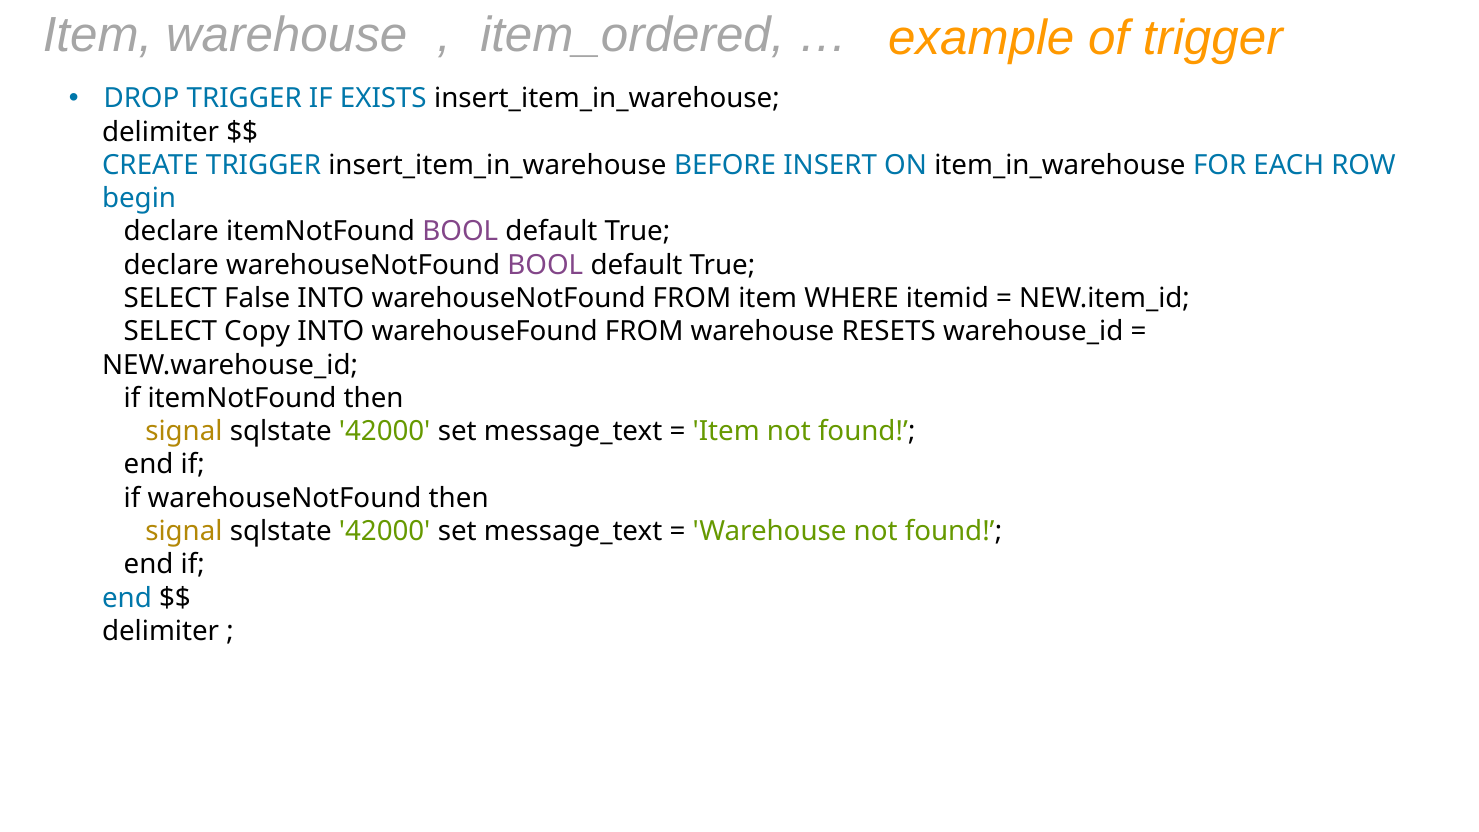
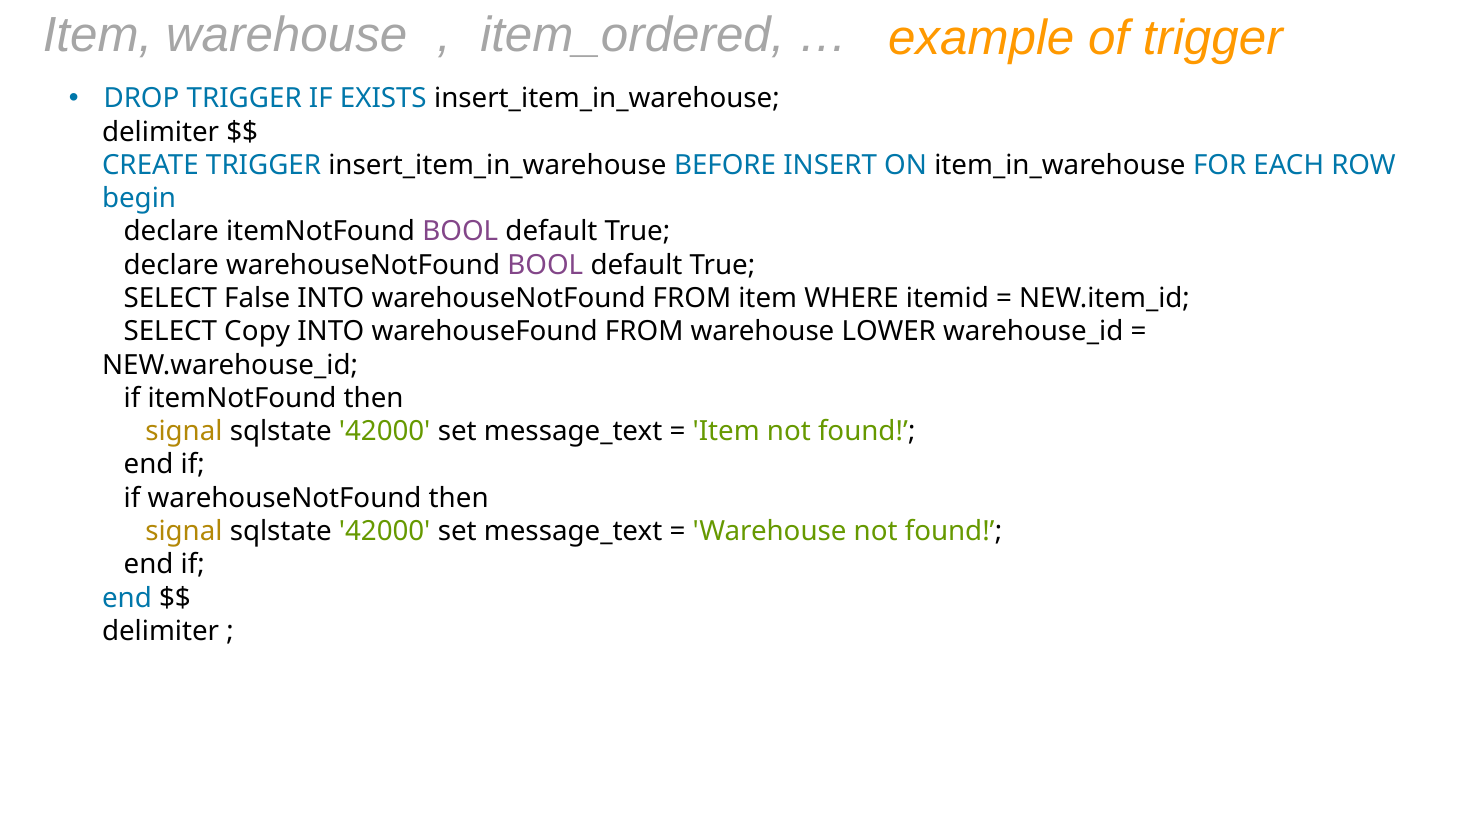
RESETS: RESETS -> LOWER
